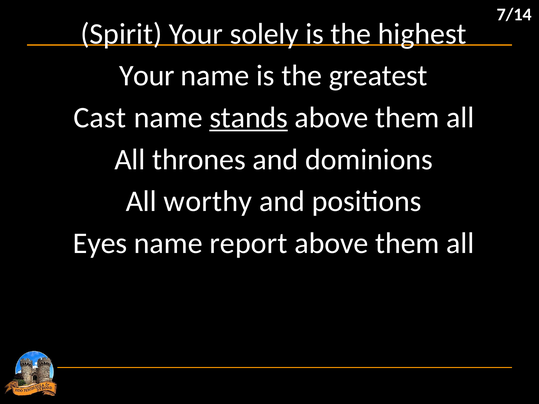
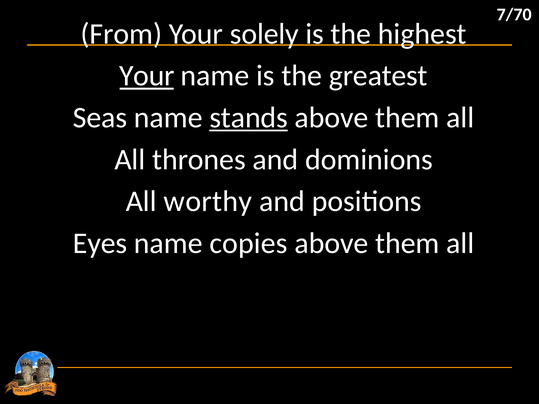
7/14: 7/14 -> 7/70
Spirit: Spirit -> From
Your at (147, 76) underline: none -> present
Cast: Cast -> Seas
report: report -> copies
